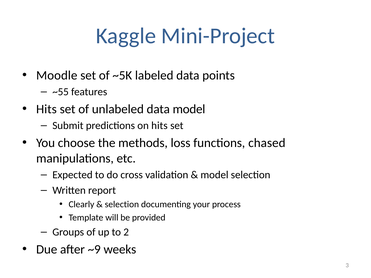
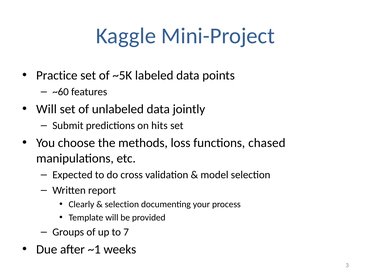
Moodle: Moodle -> Practice
~55: ~55 -> ~60
Hits at (46, 109): Hits -> Will
data model: model -> jointly
2: 2 -> 7
~9: ~9 -> ~1
